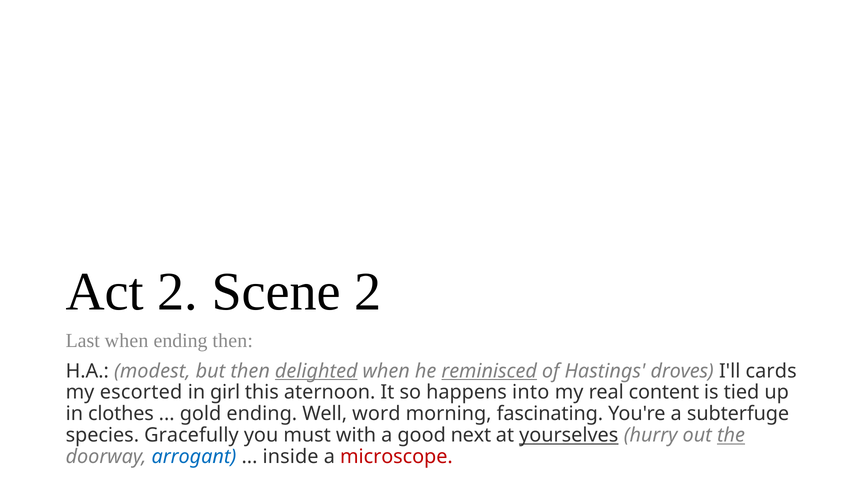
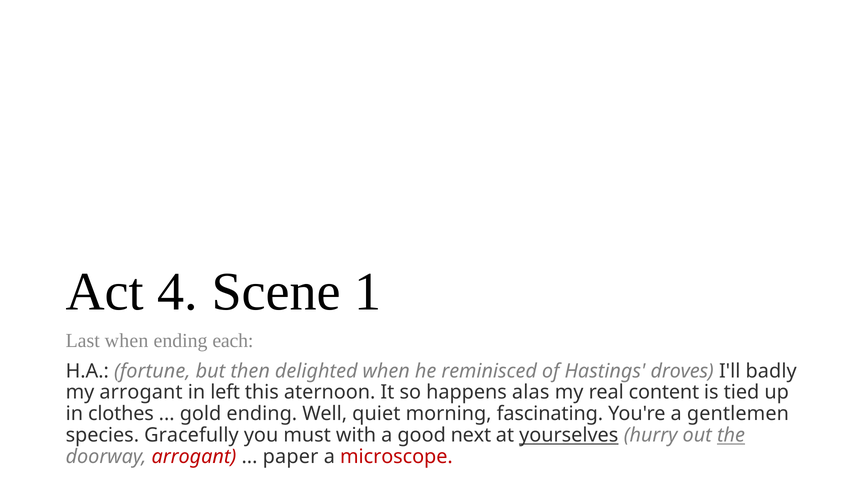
Act 2: 2 -> 4
Scene 2: 2 -> 1
ending then: then -> each
modest: modest -> fortune
delighted underline: present -> none
reminisced underline: present -> none
cards: cards -> badly
my escorted: escorted -> arrogant
girl: girl -> left
into: into -> alas
word: word -> quiet
subterfuge: subterfuge -> gentlemen
arrogant at (194, 457) colour: blue -> red
inside: inside -> paper
